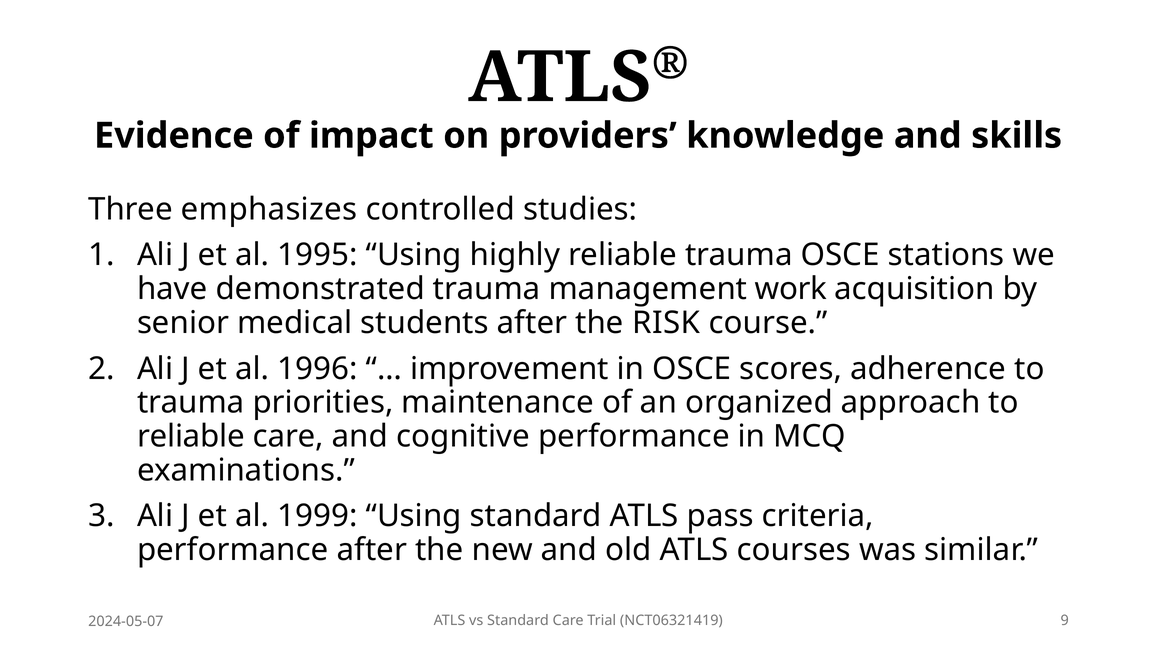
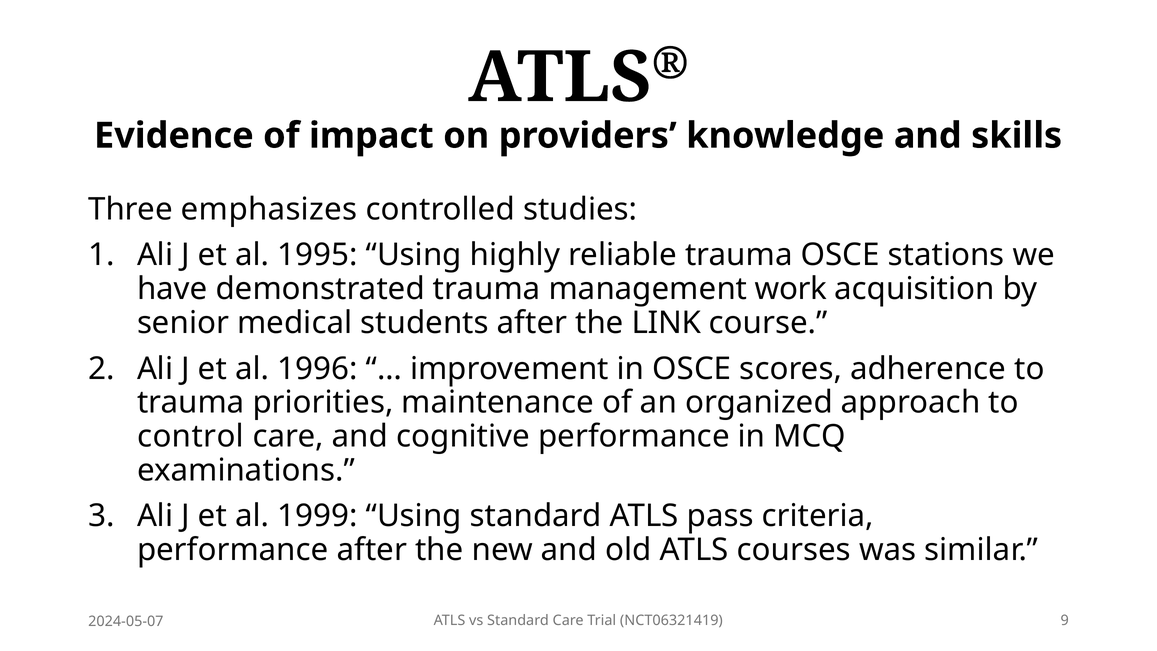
RISK: RISK -> LINK
reliable at (191, 436): reliable -> control
